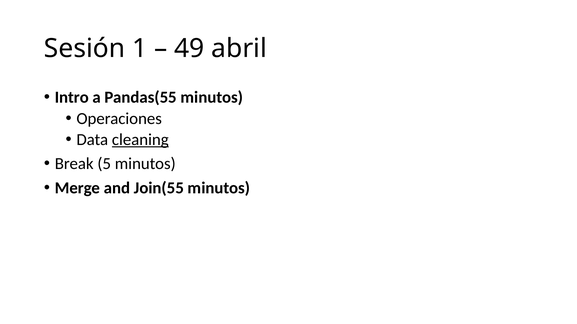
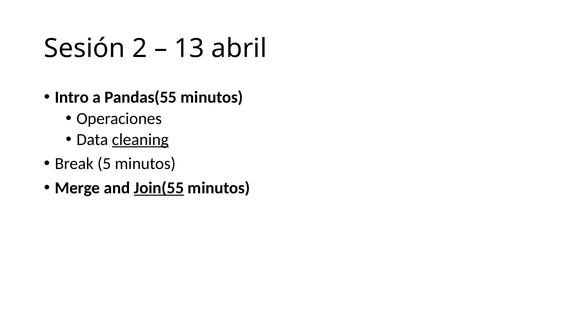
1: 1 -> 2
49: 49 -> 13
Join(55 underline: none -> present
